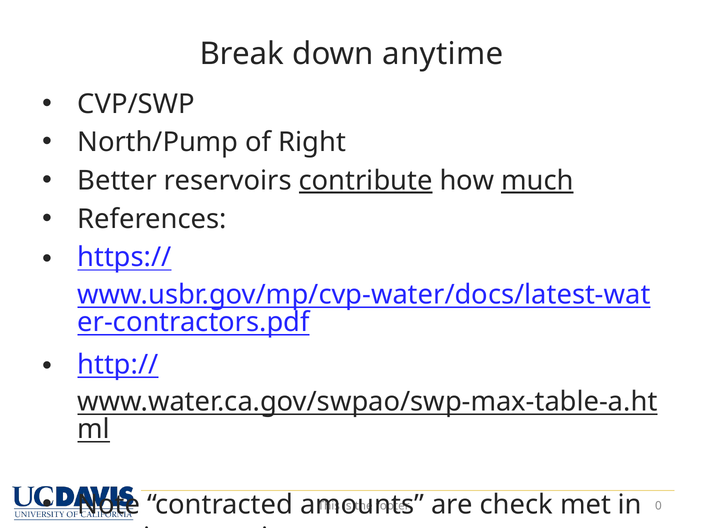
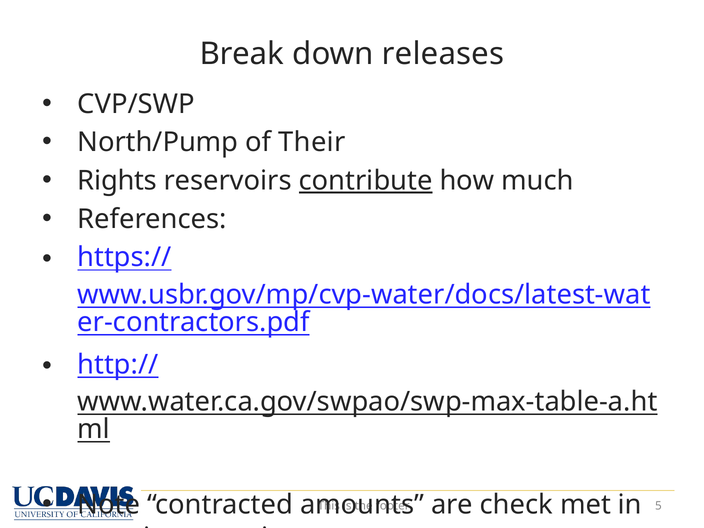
anytime: anytime -> releases
Right: Right -> Their
Better: Better -> Rights
much underline: present -> none
0: 0 -> 5
